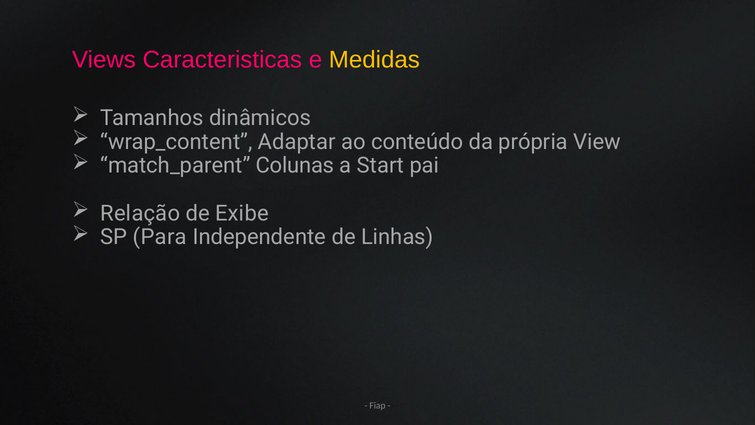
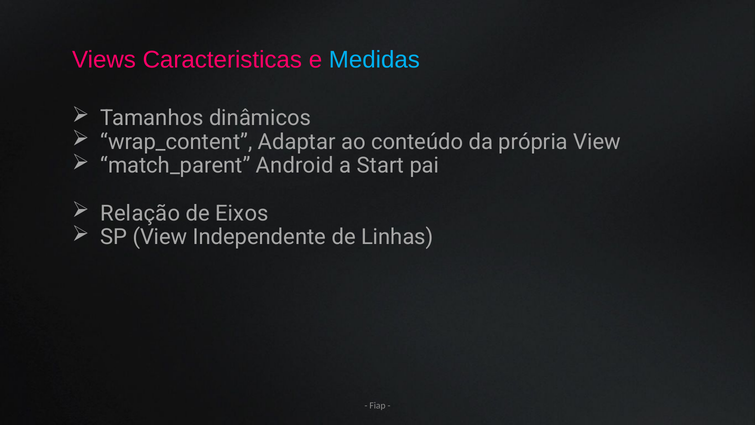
Medidas colour: yellow -> light blue
Colunas: Colunas -> Android
Exibe: Exibe -> Eixos
SP Para: Para -> View
